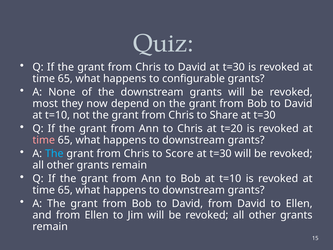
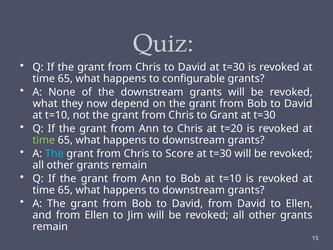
most at (45, 104): most -> what
to Share: Share -> Grant
time at (44, 140) colour: pink -> light green
